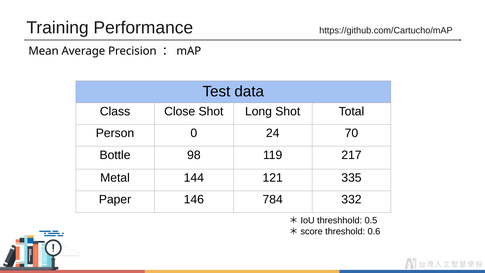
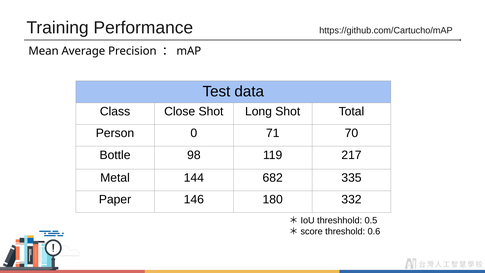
24: 24 -> 71
121: 121 -> 682
784: 784 -> 180
